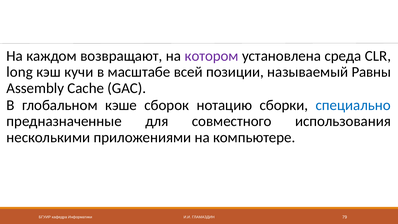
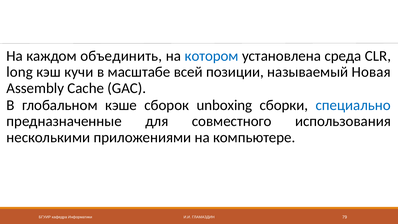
возвращают: возвращают -> объединить
котором colour: purple -> blue
Равны: Равны -> Новая
нотацию: нотацию -> unboxing
